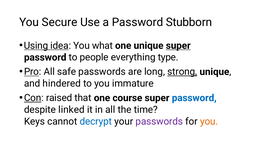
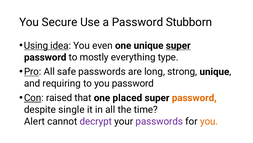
what: what -> even
people: people -> mostly
strong underline: present -> none
hindered: hindered -> requiring
you immature: immature -> password
course: course -> placed
password at (194, 97) colour: blue -> orange
linked: linked -> single
Keys: Keys -> Alert
decrypt colour: blue -> purple
